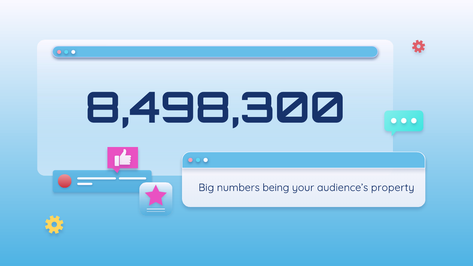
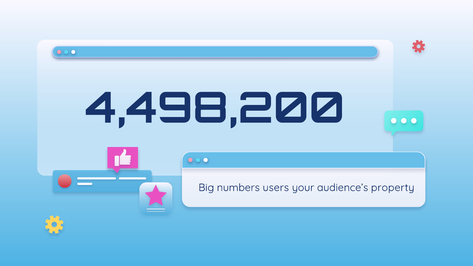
8,498,300: 8,498,300 -> 4,498,200
being: being -> users
